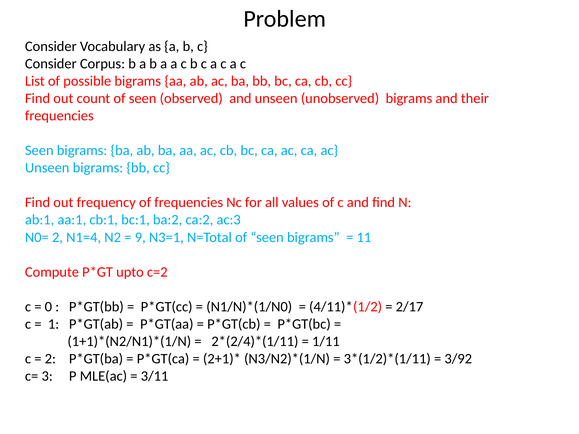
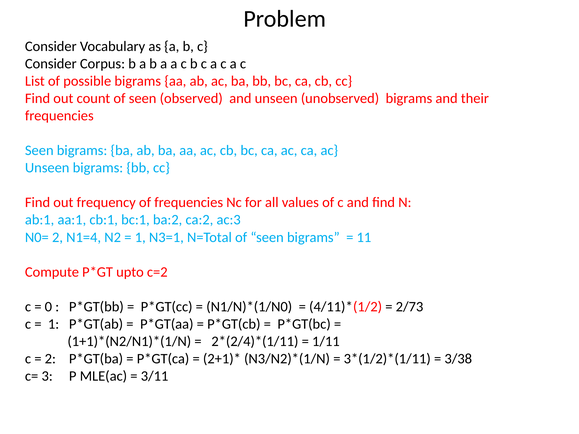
9 at (140, 237): 9 -> 1
2/17: 2/17 -> 2/73
3/92: 3/92 -> 3/38
